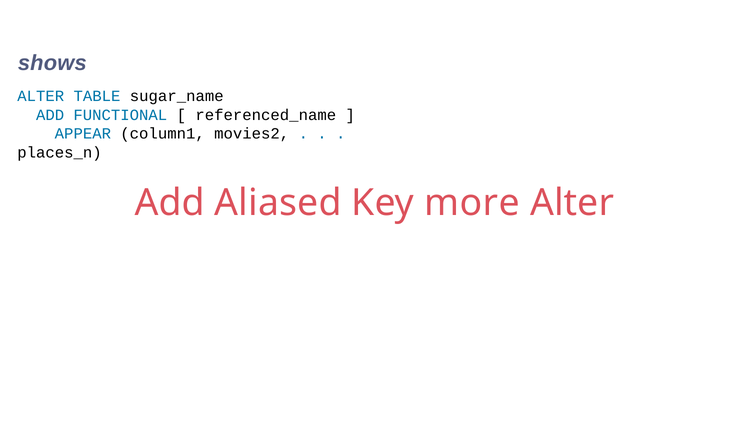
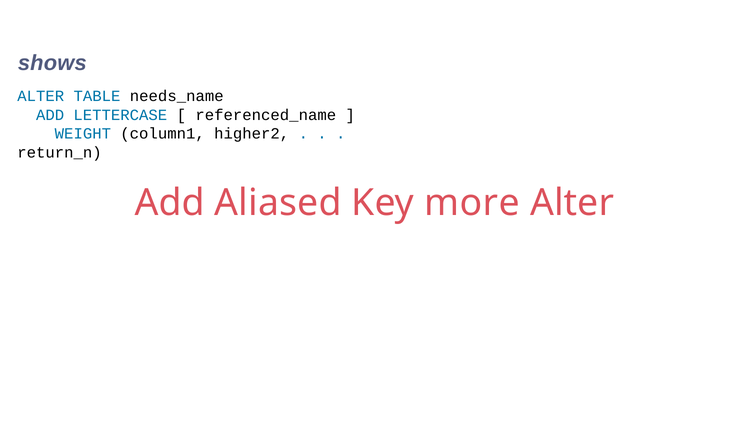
sugar_name: sugar_name -> needs_name
FUNCTIONAL: FUNCTIONAL -> LETTERCASE
APPEAR: APPEAR -> WEIGHT
movies2: movies2 -> higher2
places_n: places_n -> return_n
